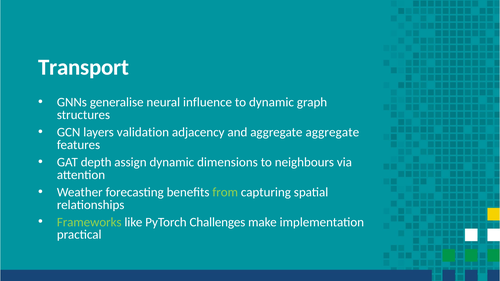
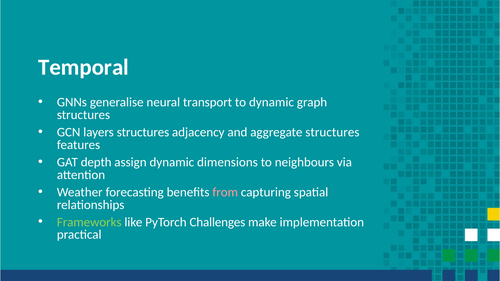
Transport: Transport -> Temporal
influence: influence -> transport
layers validation: validation -> structures
aggregate aggregate: aggregate -> structures
from colour: light green -> pink
